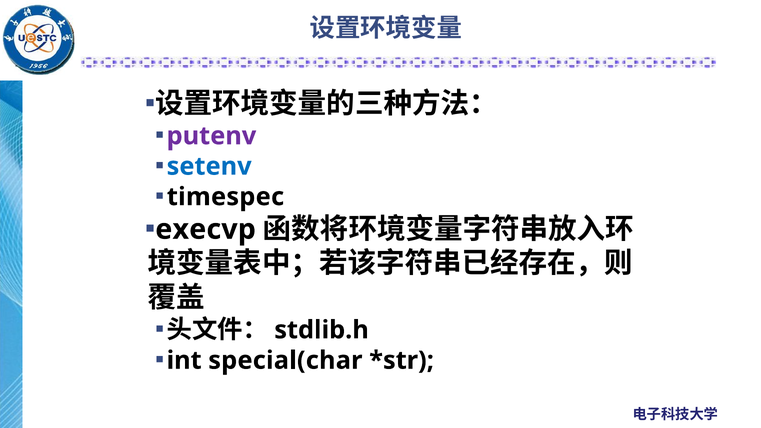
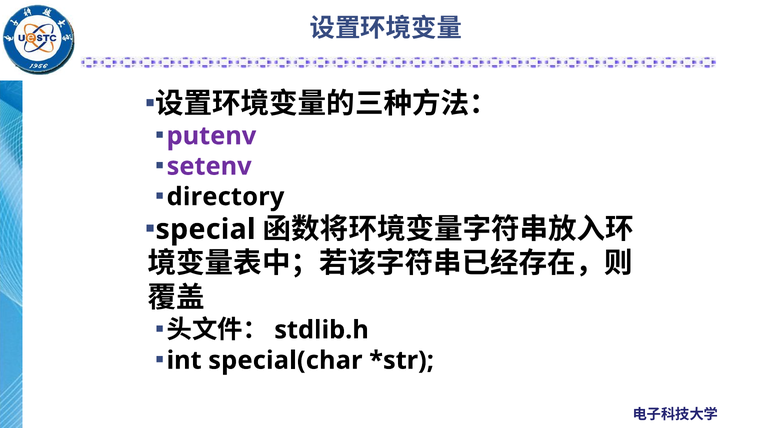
setenv colour: blue -> purple
timespec: timespec -> directory
execvp: execvp -> special
